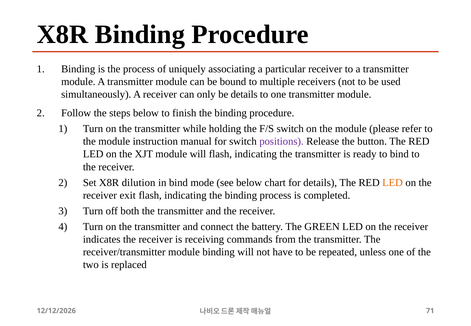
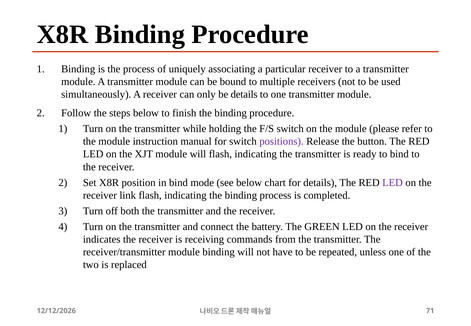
dilution: dilution -> position
LED at (393, 183) colour: orange -> purple
exit: exit -> link
